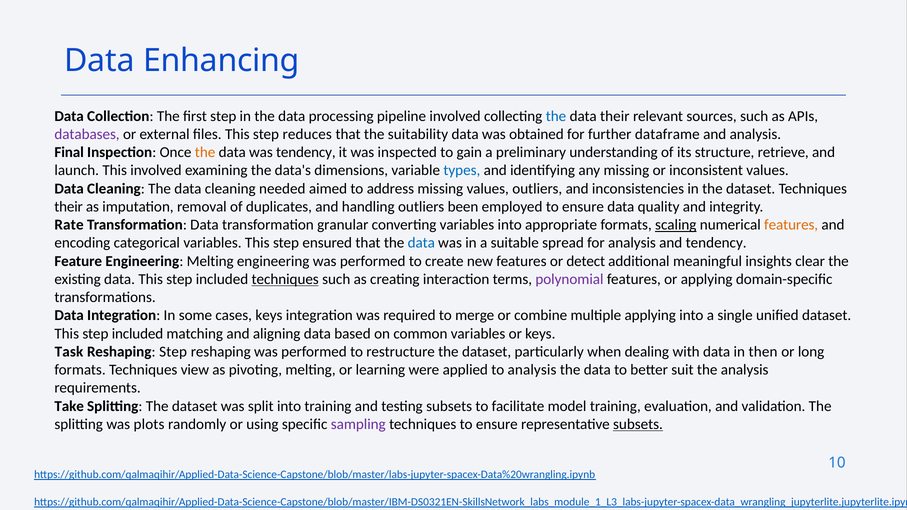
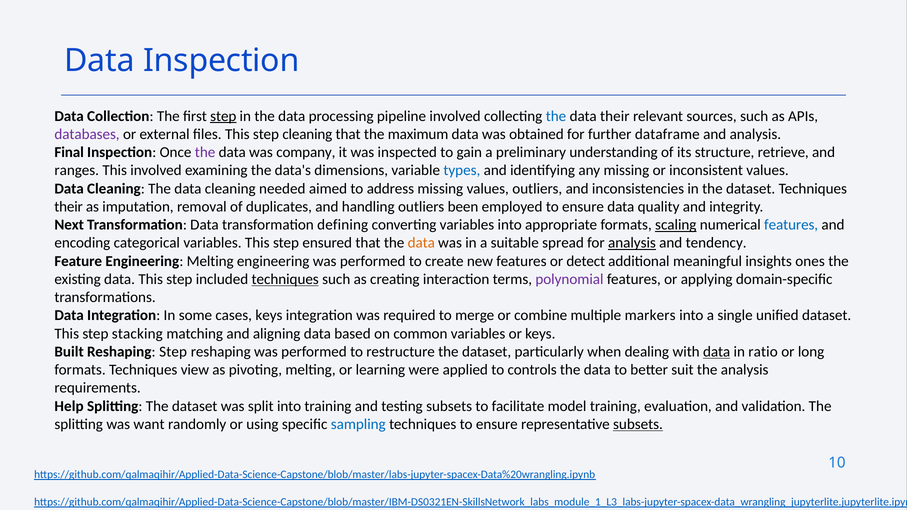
Data Enhancing: Enhancing -> Inspection
step at (223, 116) underline: none -> present
step reduces: reduces -> cleaning
suitability: suitability -> maximum
the at (205, 152) colour: orange -> purple
was tendency: tendency -> company
launch: launch -> ranges
Rate: Rate -> Next
granular: granular -> defining
features at (791, 225) colour: orange -> blue
data at (421, 243) colour: blue -> orange
analysis at (632, 243) underline: none -> present
clear: clear -> ones
multiple applying: applying -> markers
included at (137, 334): included -> stacking
Task: Task -> Built
data at (717, 352) underline: none -> present
then: then -> ratio
to analysis: analysis -> controls
Take: Take -> Help
plots: plots -> want
sampling colour: purple -> blue
